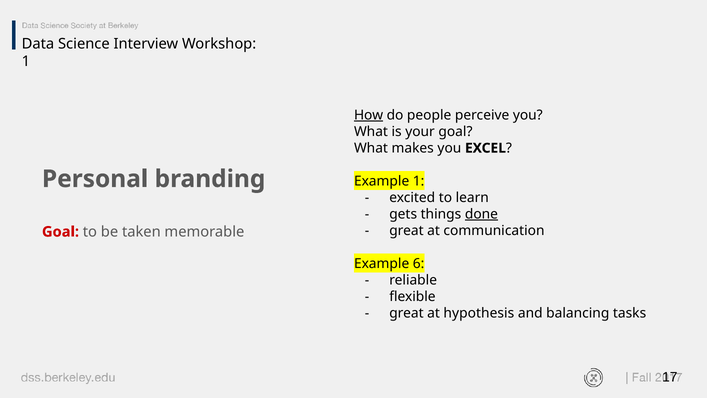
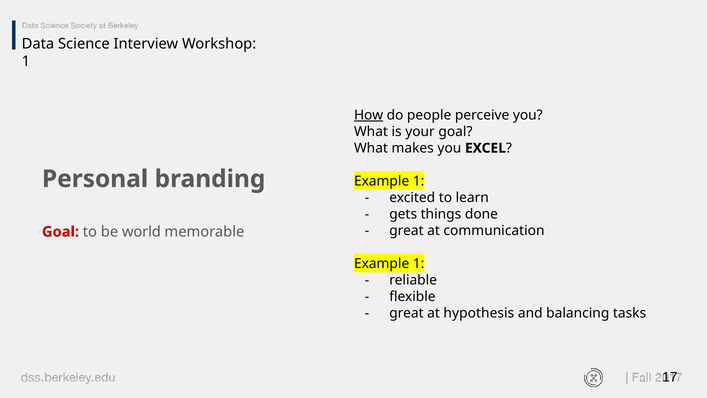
done underline: present -> none
taken: taken -> world
6 at (419, 264): 6 -> 1
